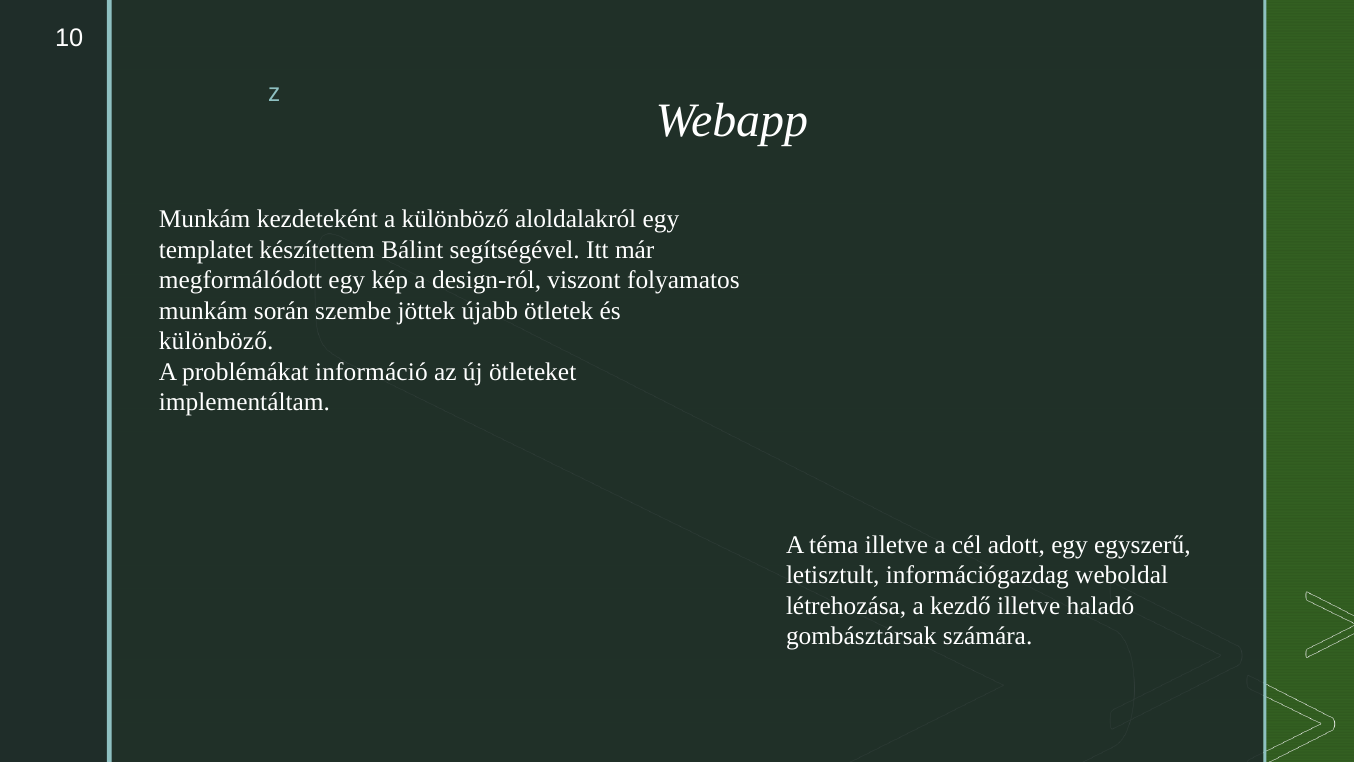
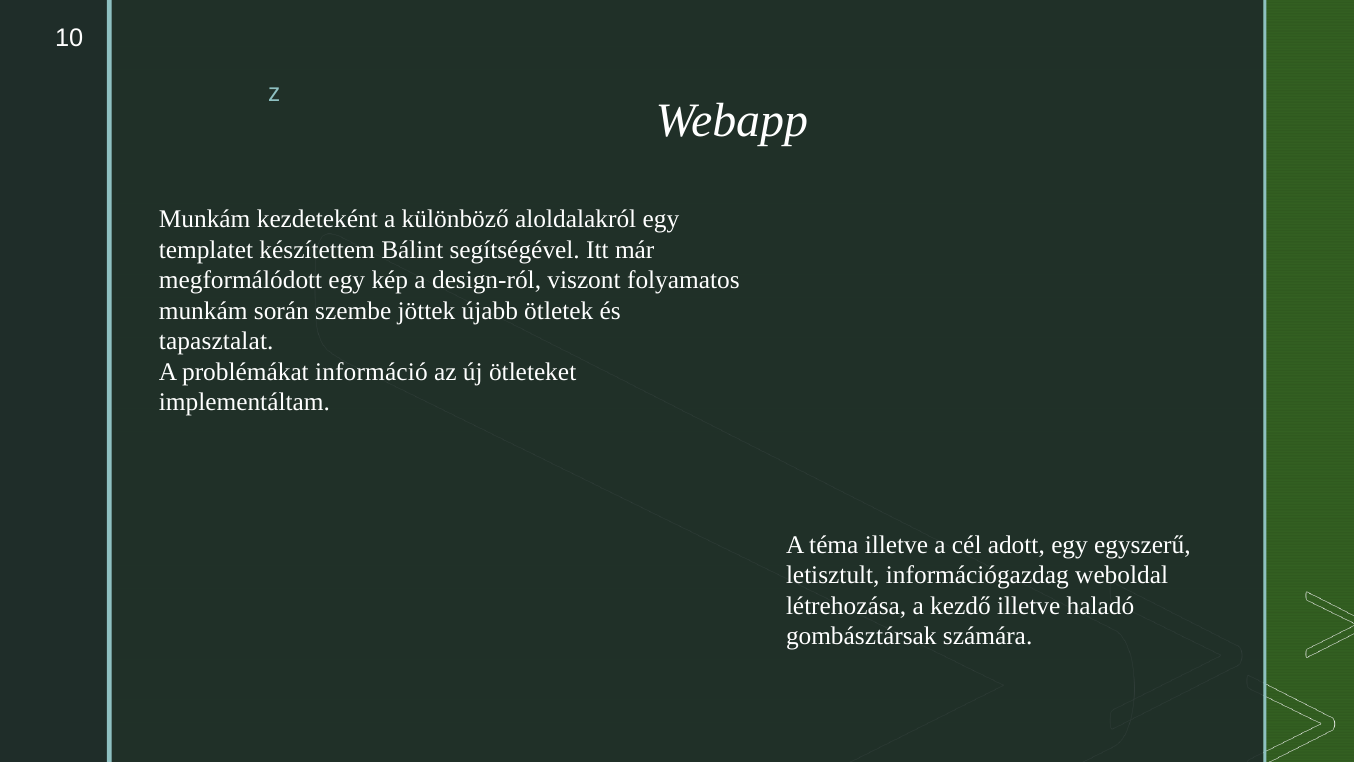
különböző at (216, 341): különböző -> tapasztalat
